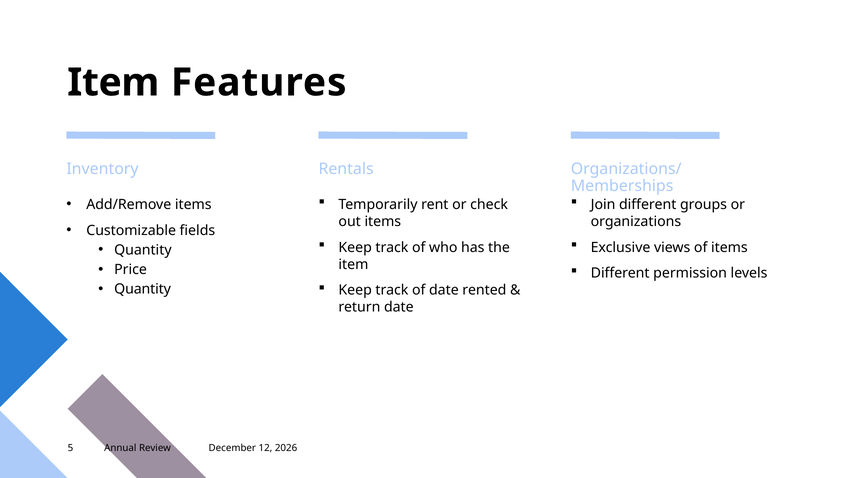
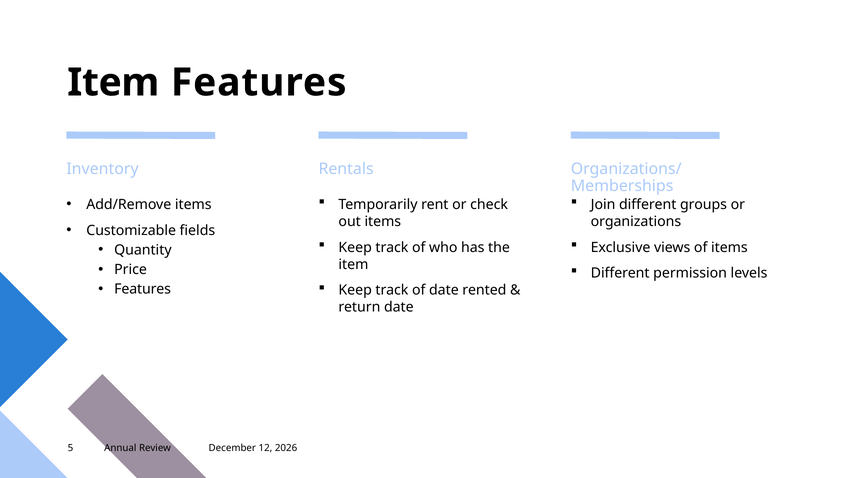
Quantity at (143, 289): Quantity -> Features
